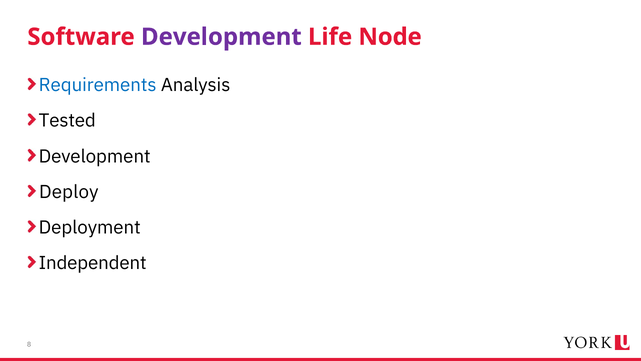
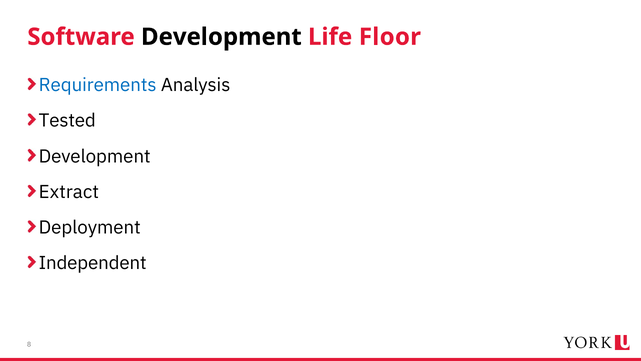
Development at (221, 37) colour: purple -> black
Node: Node -> Floor
Deploy: Deploy -> Extract
